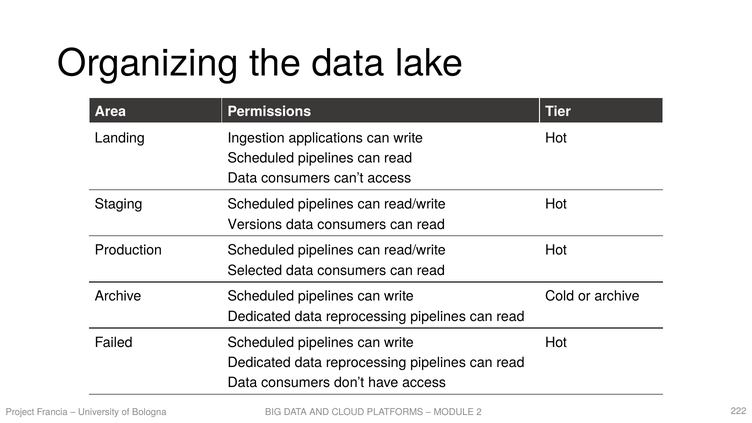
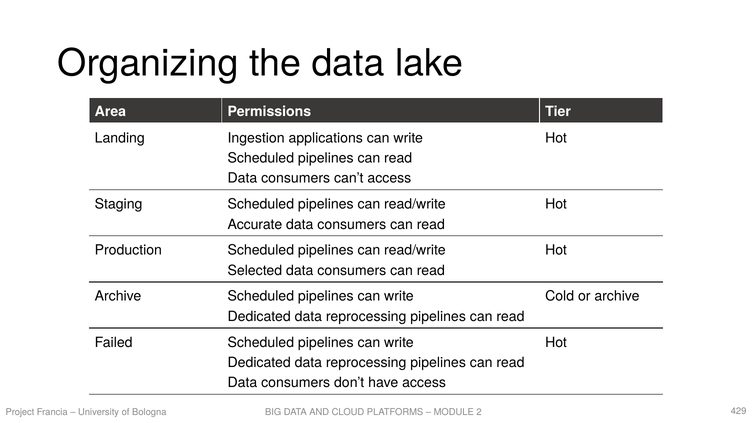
Versions: Versions -> Accurate
222: 222 -> 429
